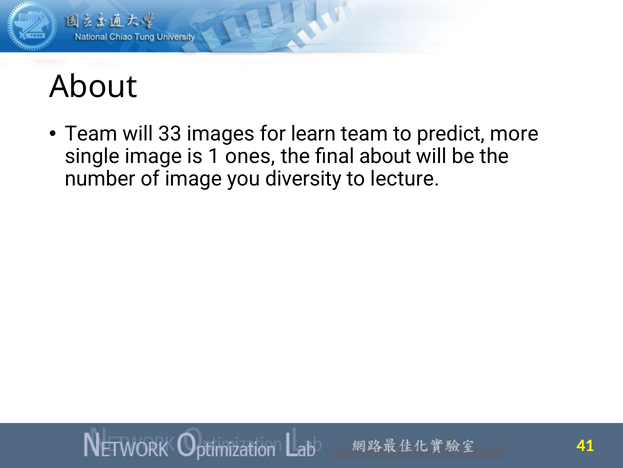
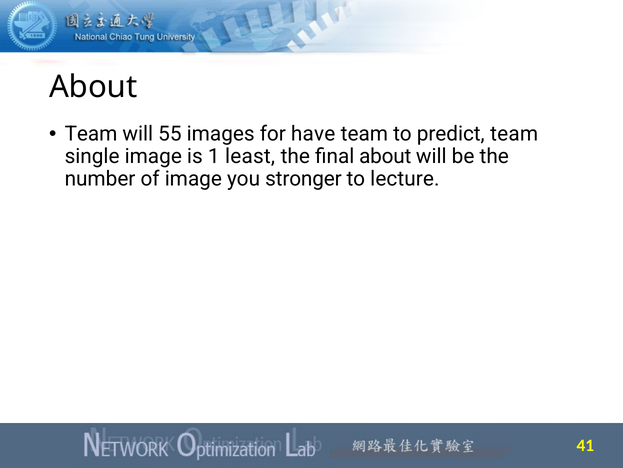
33: 33 -> 55
learn: learn -> have
predict more: more -> team
ones: ones -> least
diversity: diversity -> stronger
